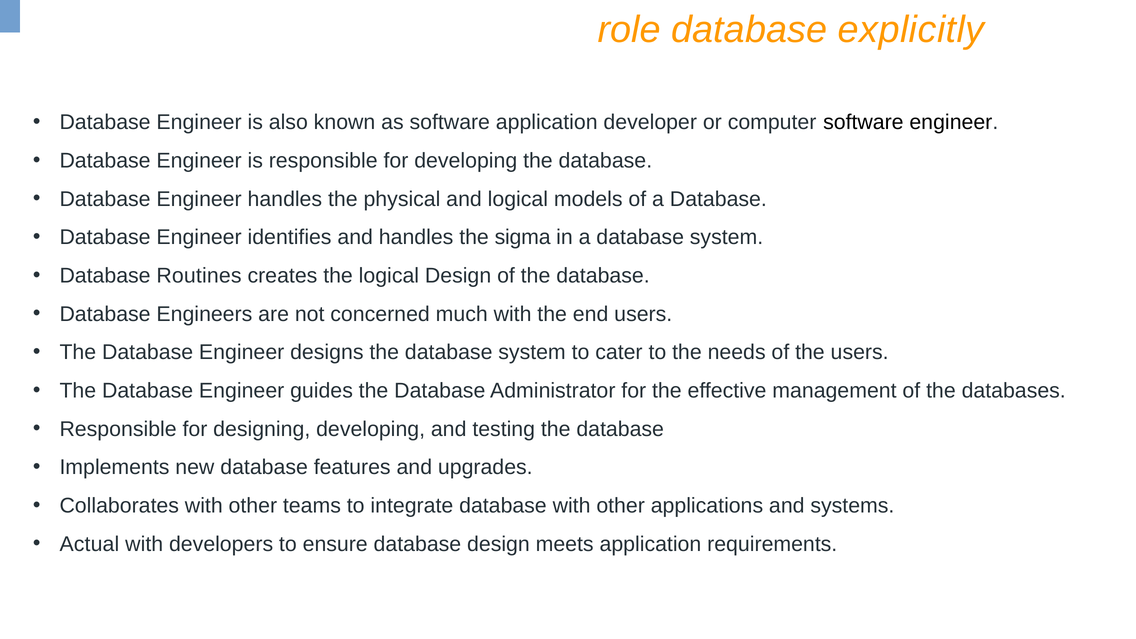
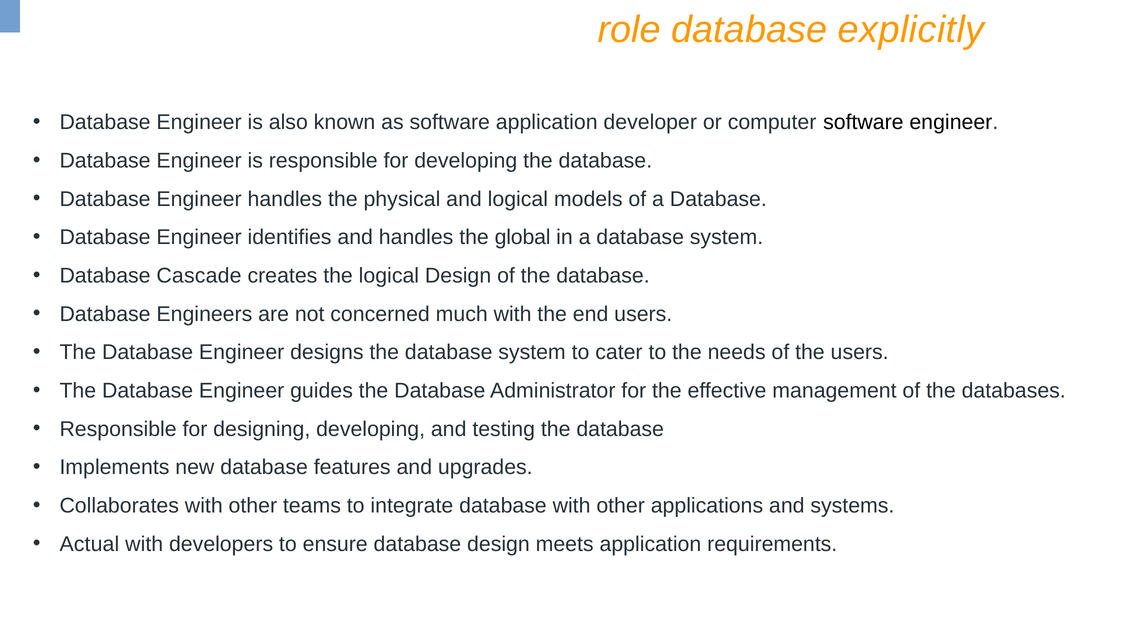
sigma: sigma -> global
Routines: Routines -> Cascade
